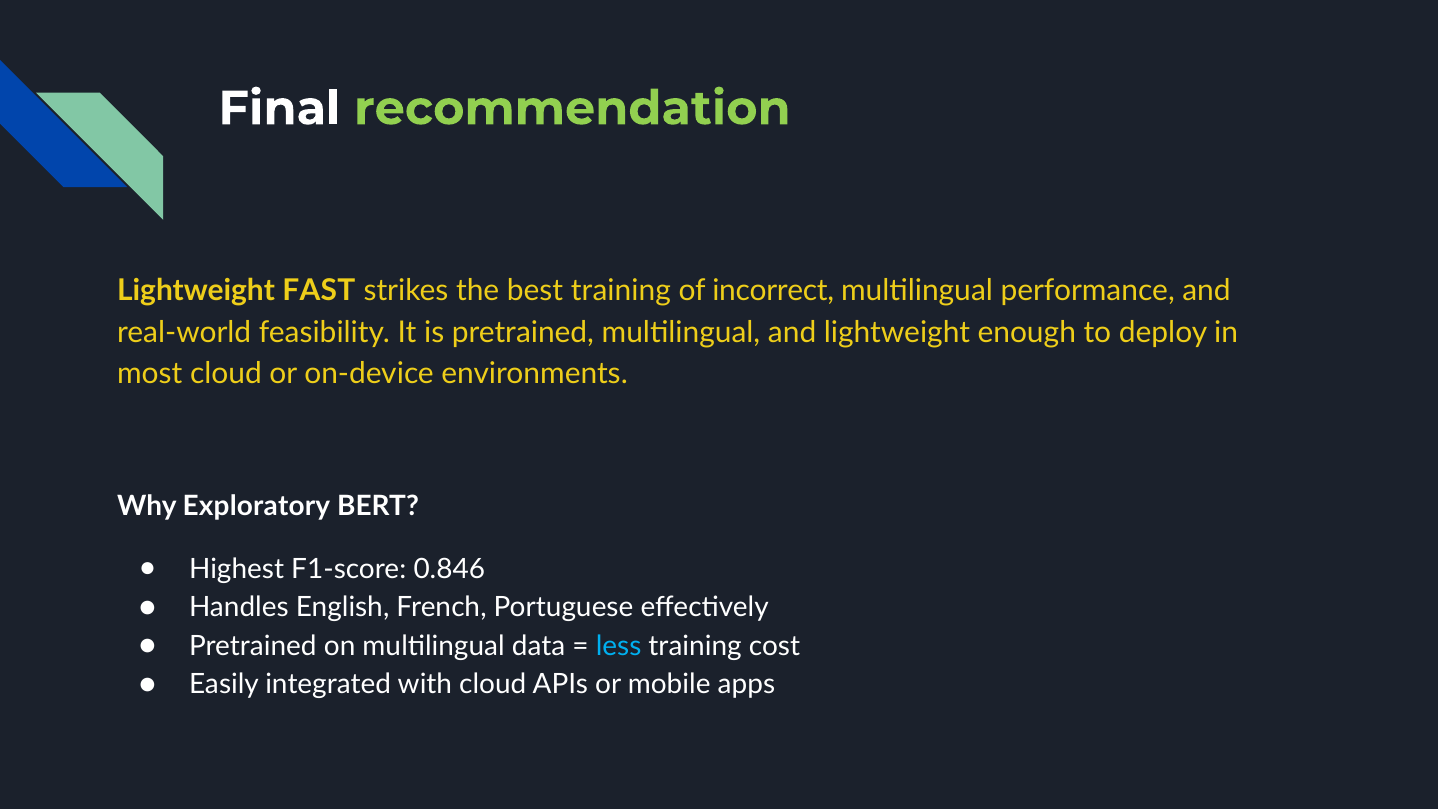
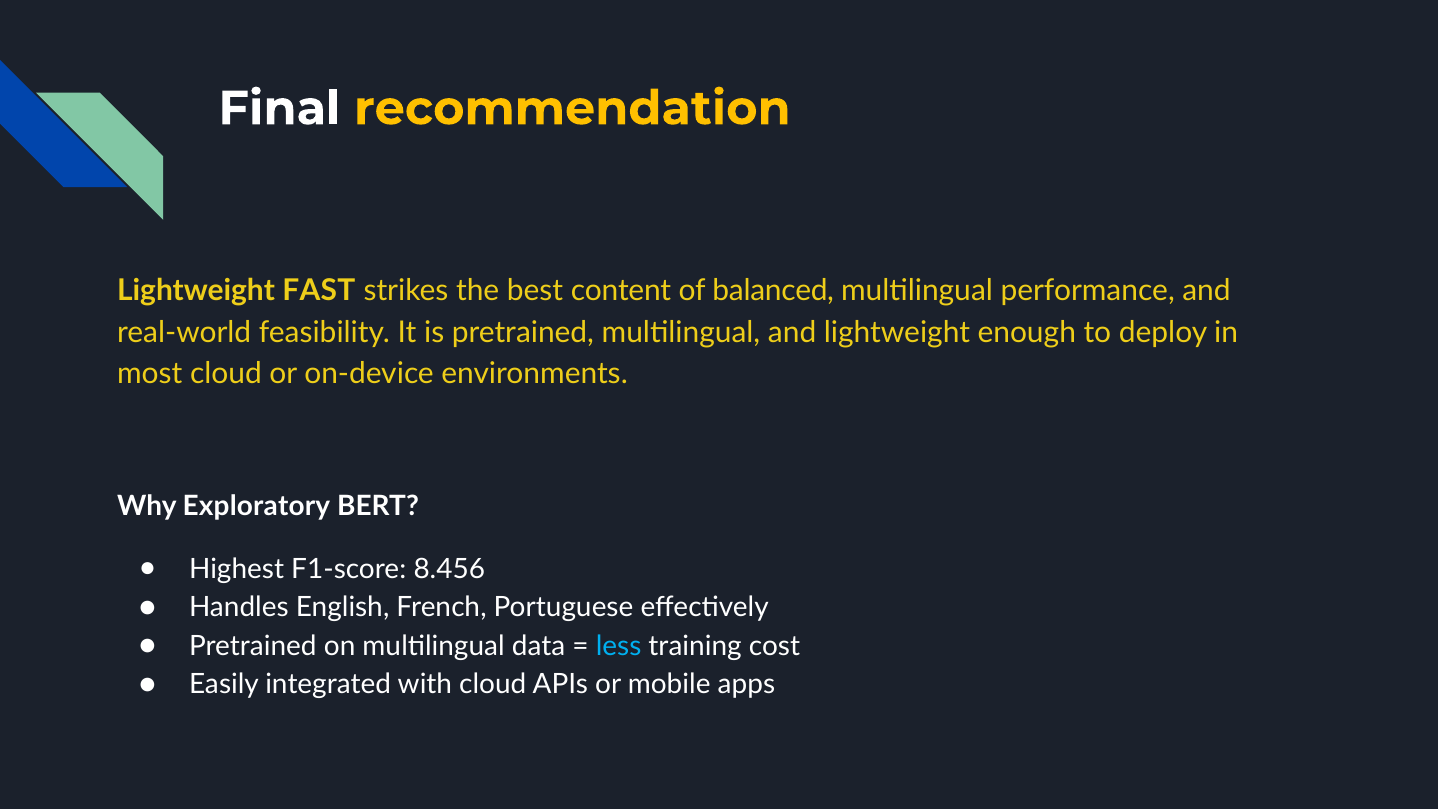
recommendation colour: light green -> yellow
best training: training -> content
incorrect: incorrect -> balanced
0.846: 0.846 -> 8.456
